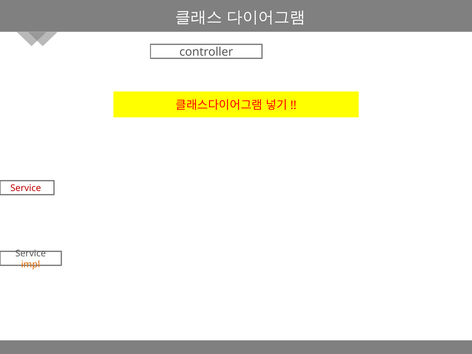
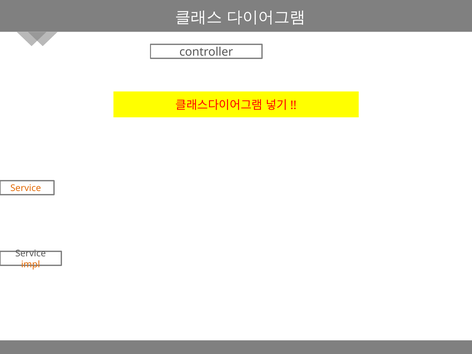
Service at (26, 188) colour: red -> orange
